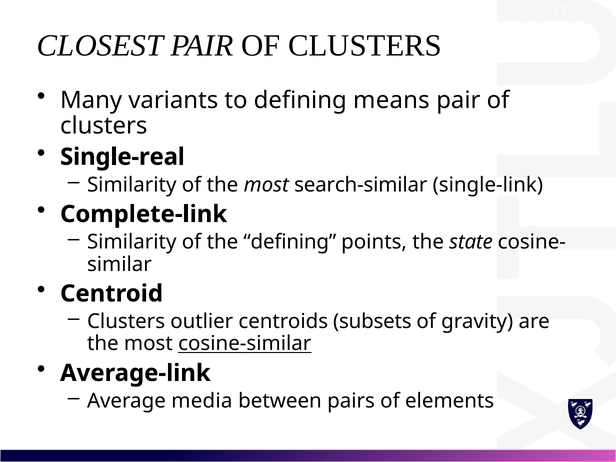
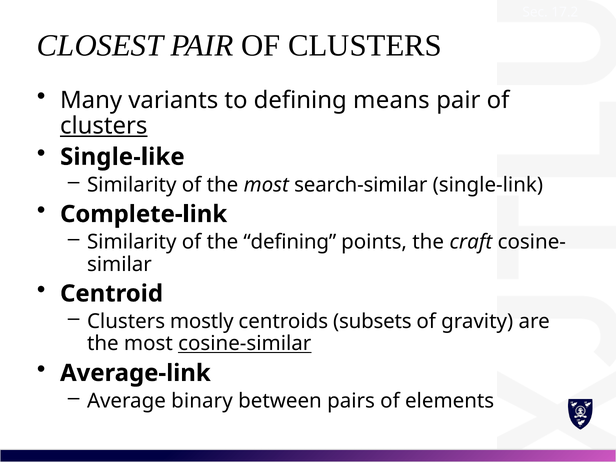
clusters at (104, 126) underline: none -> present
Single-real: Single-real -> Single-like
state: state -> craft
outlier: outlier -> mostly
media: media -> binary
